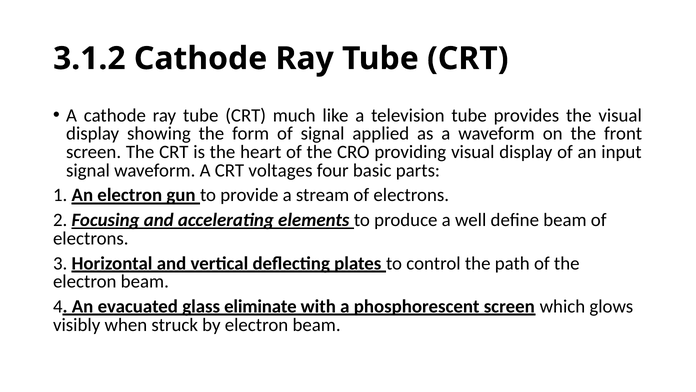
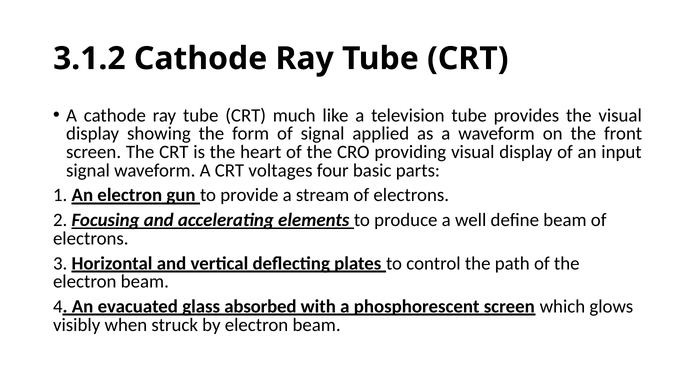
eliminate: eliminate -> absorbed
